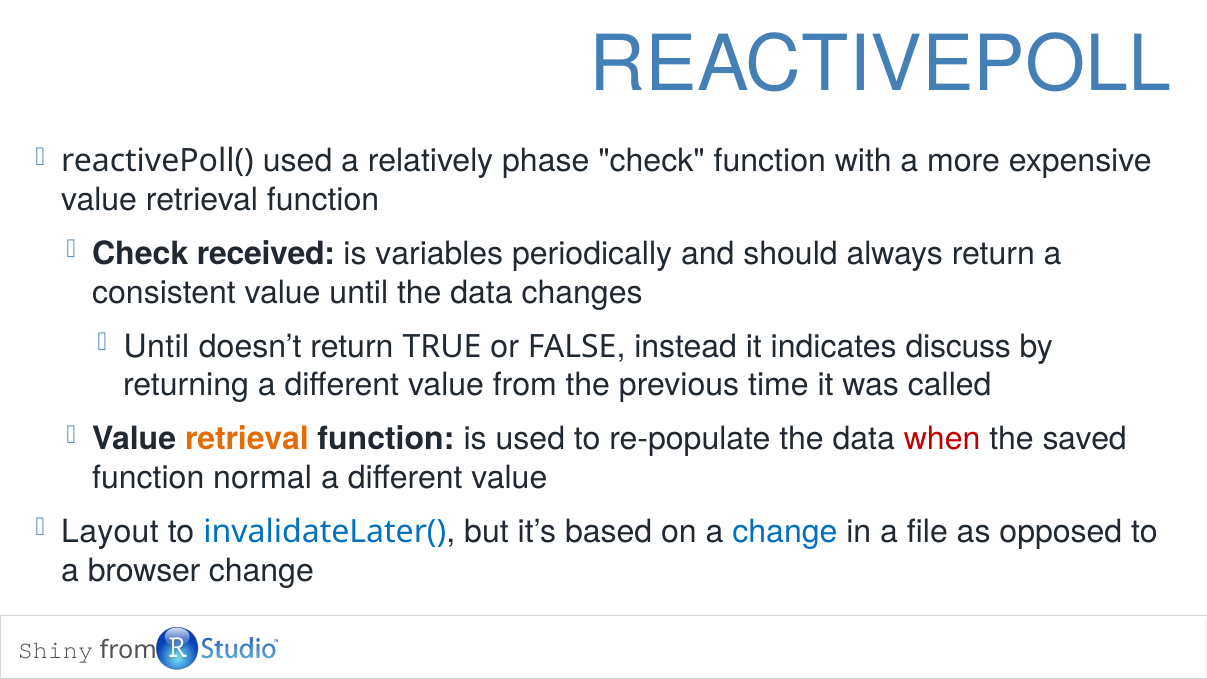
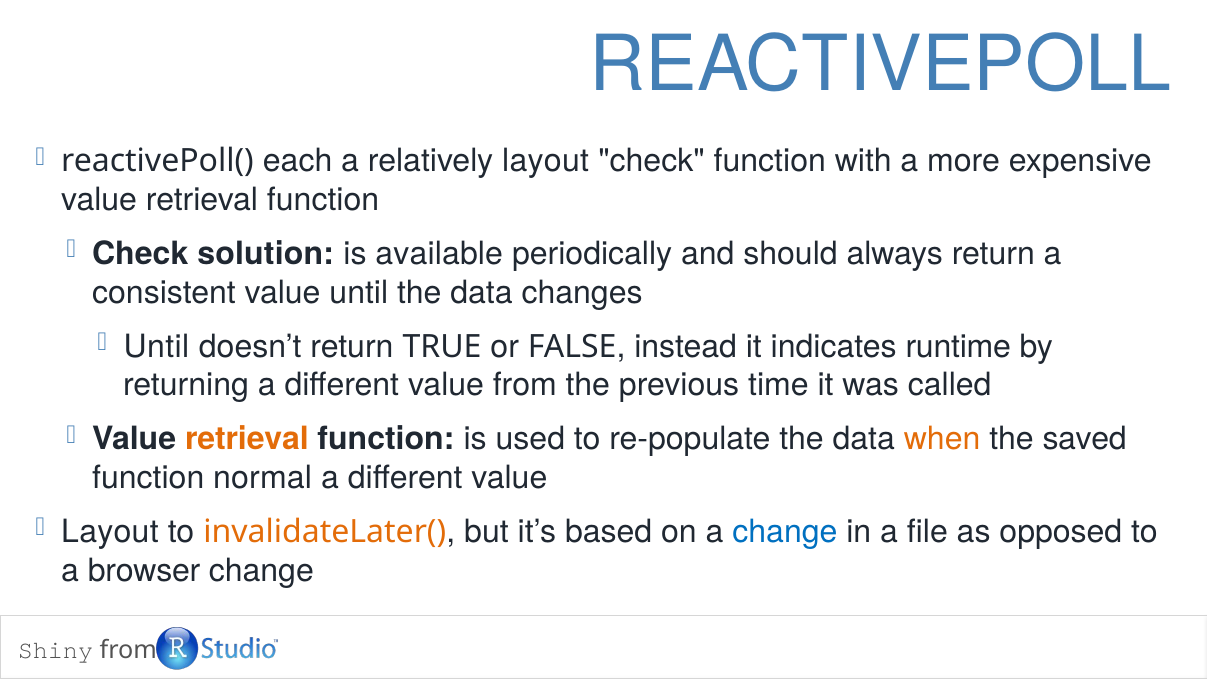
reactivePoll( used: used -> each
relatively phase: phase -> layout
received: received -> solution
variables: variables -> available
discuss: discuss -> runtime
when colour: red -> orange
invalidateLater( colour: blue -> orange
